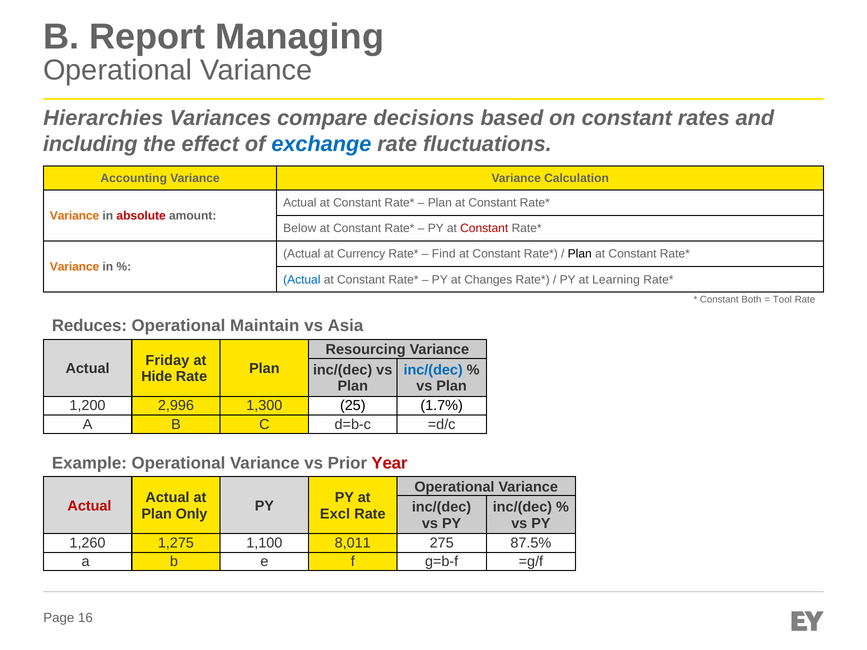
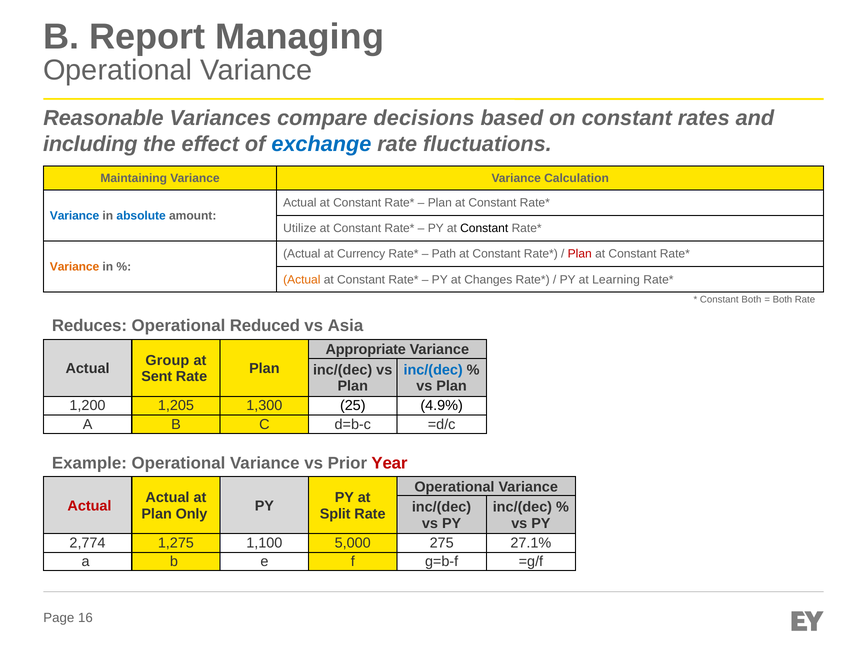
Hierarchies: Hierarchies -> Reasonable
Accounting: Accounting -> Maintaining
Variance at (75, 216) colour: orange -> blue
absolute colour: red -> blue
Below: Below -> Utilize
Constant at (484, 228) colour: red -> black
Find: Find -> Path
Plan at (580, 254) colour: black -> red
Actual at (302, 280) colour: blue -> orange
Tool at (782, 300): Tool -> Both
Maintain: Maintain -> Reduced
Resourcing: Resourcing -> Appropriate
Friday: Friday -> Group
Hide: Hide -> Sent
2,996: 2,996 -> 1,205
1.7%: 1.7% -> 4.9%
Excl: Excl -> Split
1,260: 1,260 -> 2,774
8,011: 8,011 -> 5,000
87.5%: 87.5% -> 27.1%
